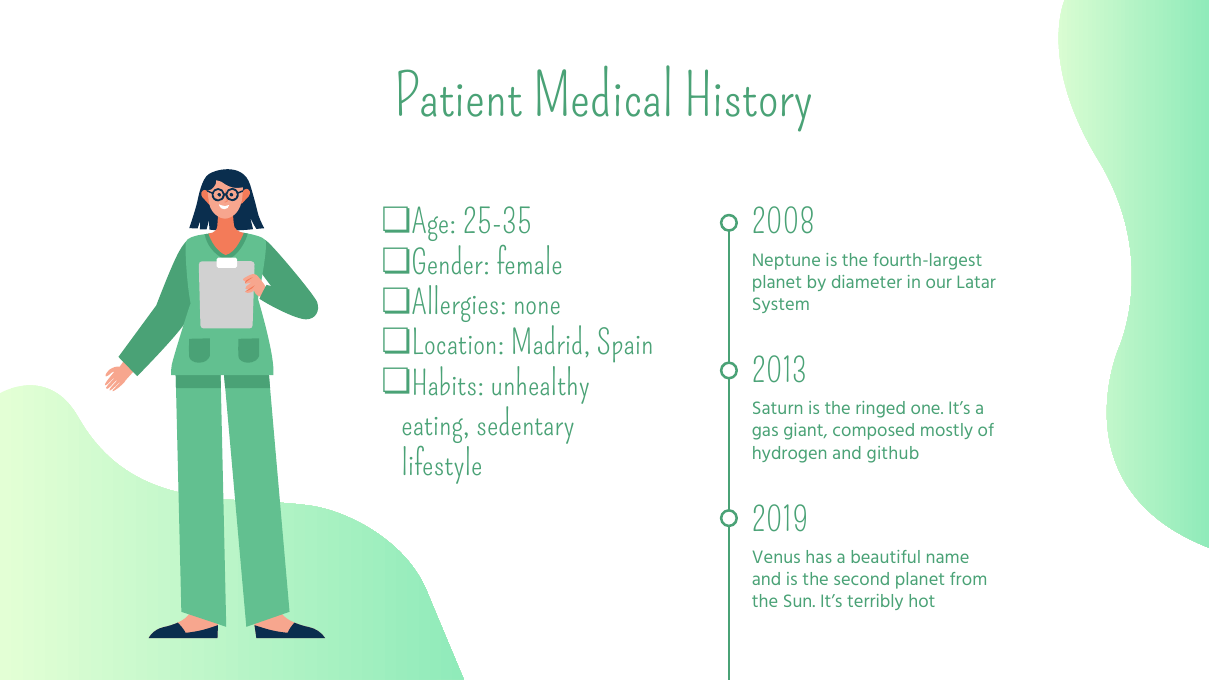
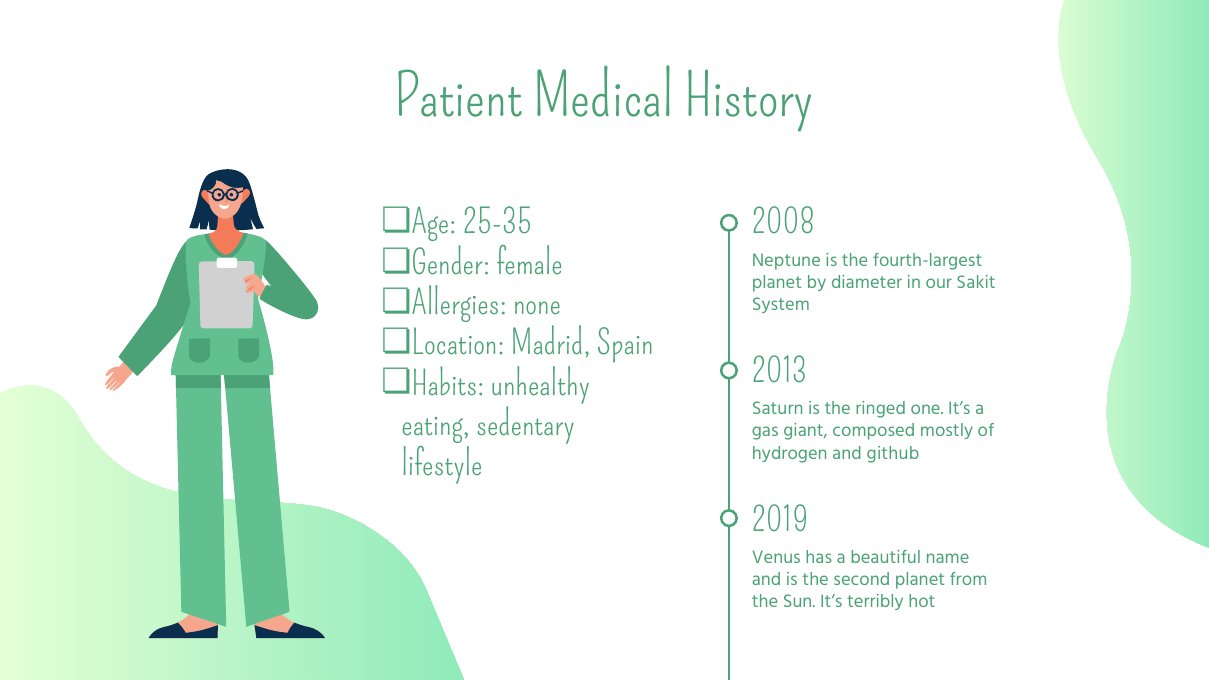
Latar: Latar -> Sakit
